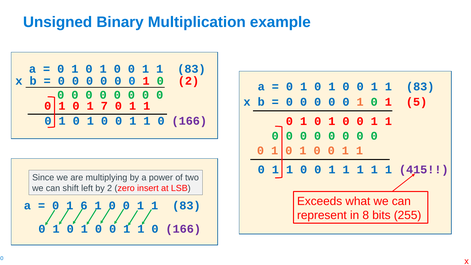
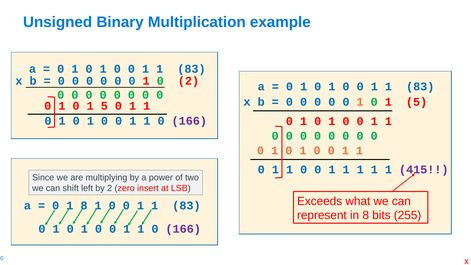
7 at (104, 106): 7 -> 5
1 6: 6 -> 8
